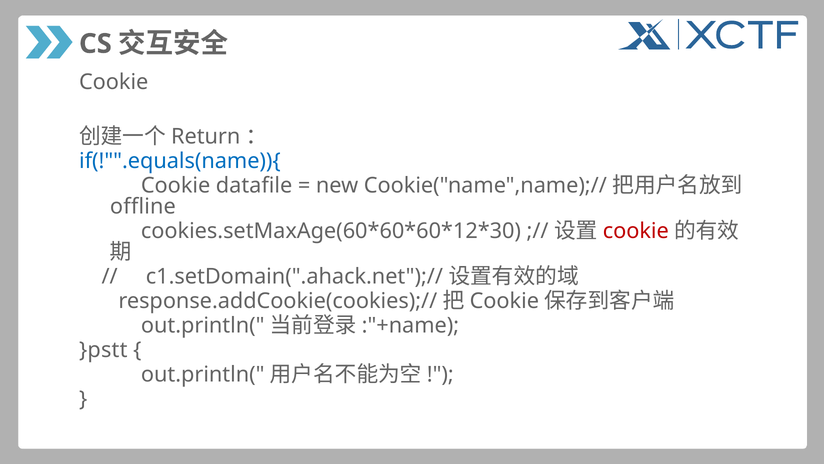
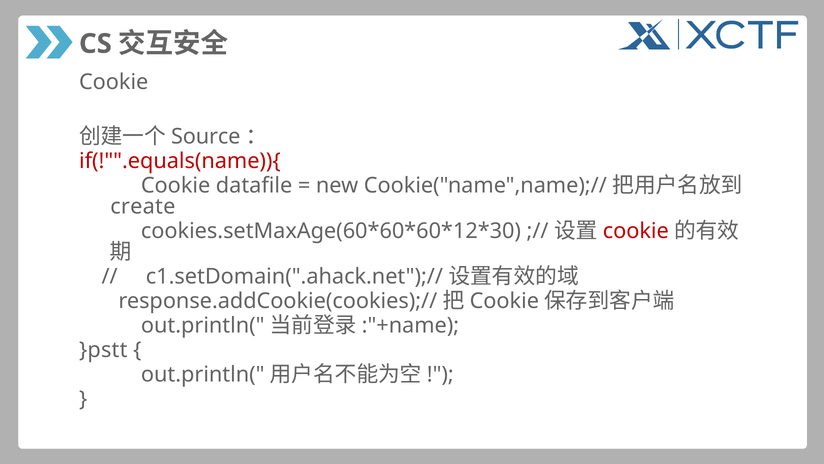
Return: Return -> Source
if(!"".equals(name)){ colour: blue -> red
offline: offline -> create
